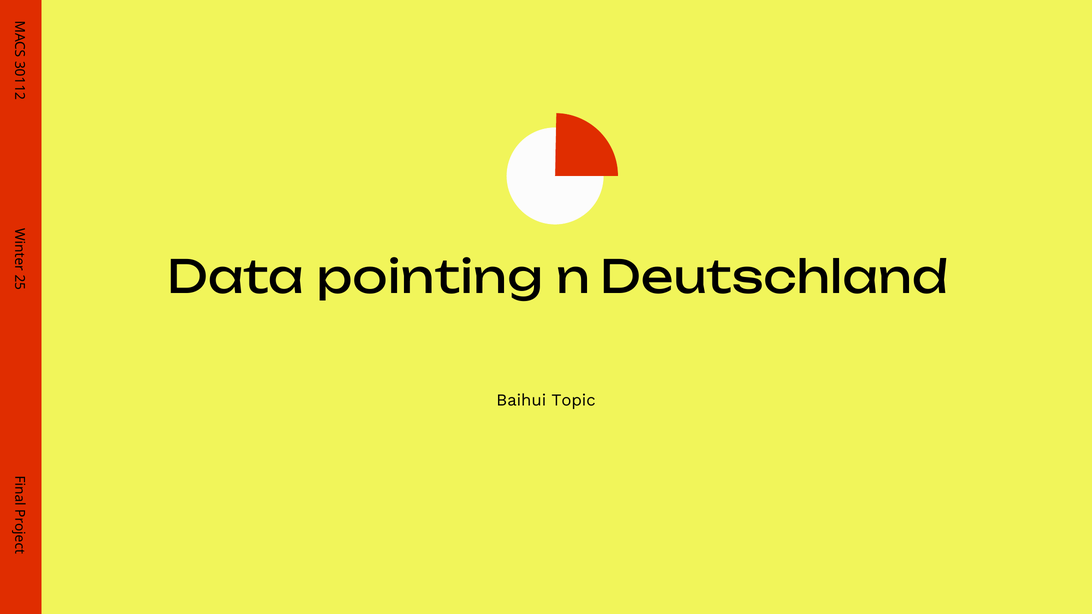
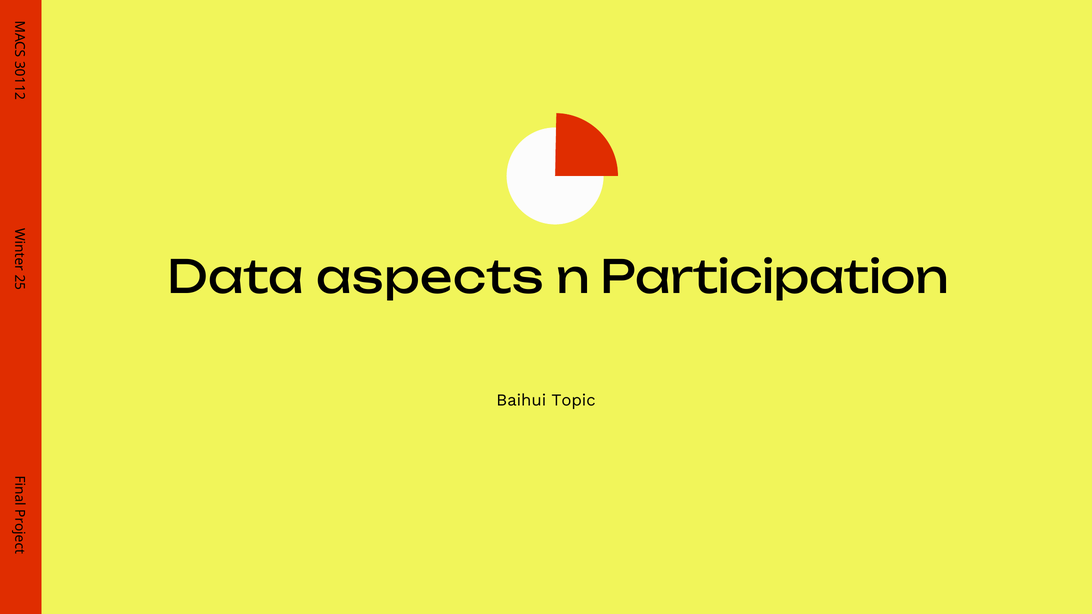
pointing: pointing -> aspects
Deutschland: Deutschland -> Participation
